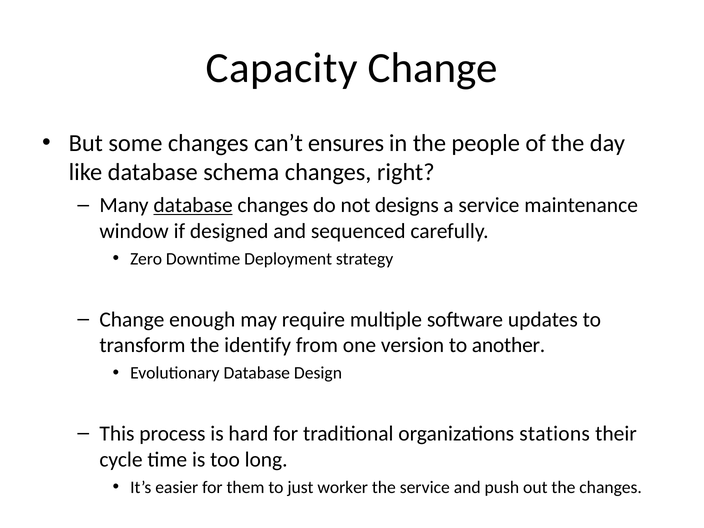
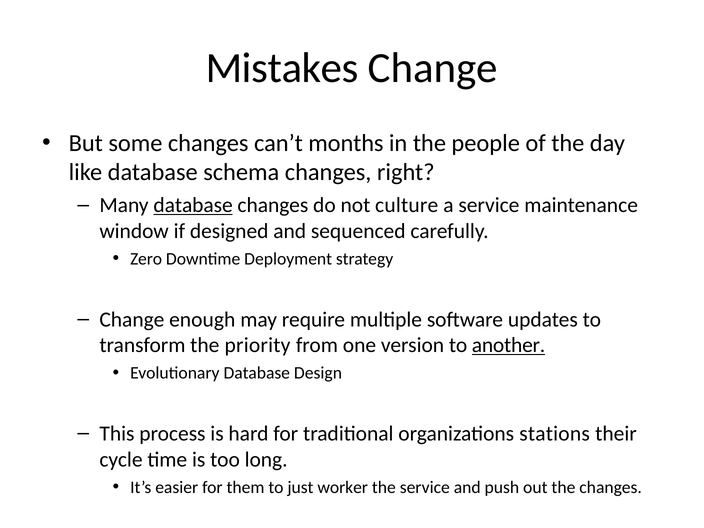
Capacity: Capacity -> Mistakes
ensures: ensures -> months
designs: designs -> culture
identify: identify -> priority
another underline: none -> present
